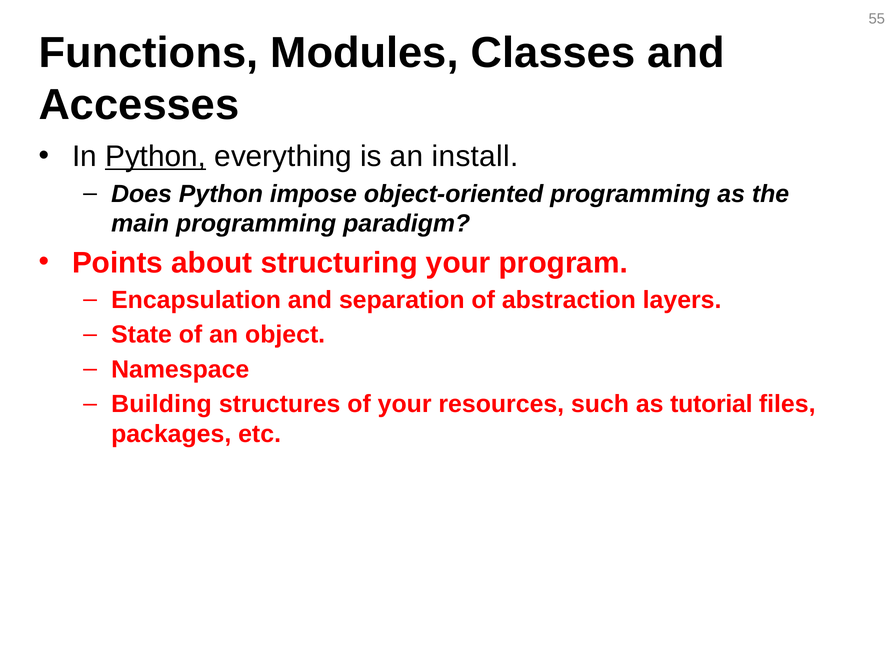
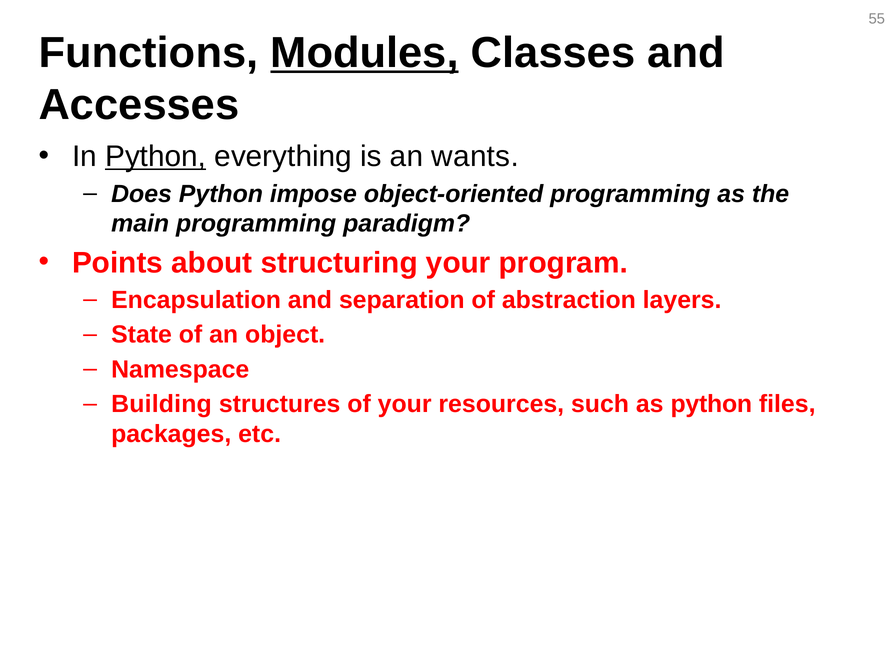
Modules underline: none -> present
install: install -> wants
as tutorial: tutorial -> python
